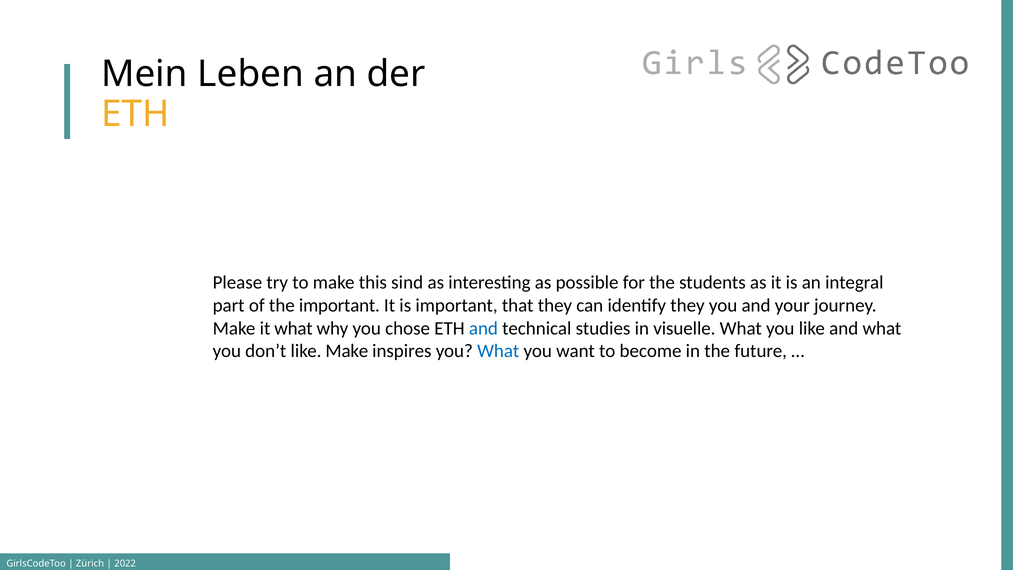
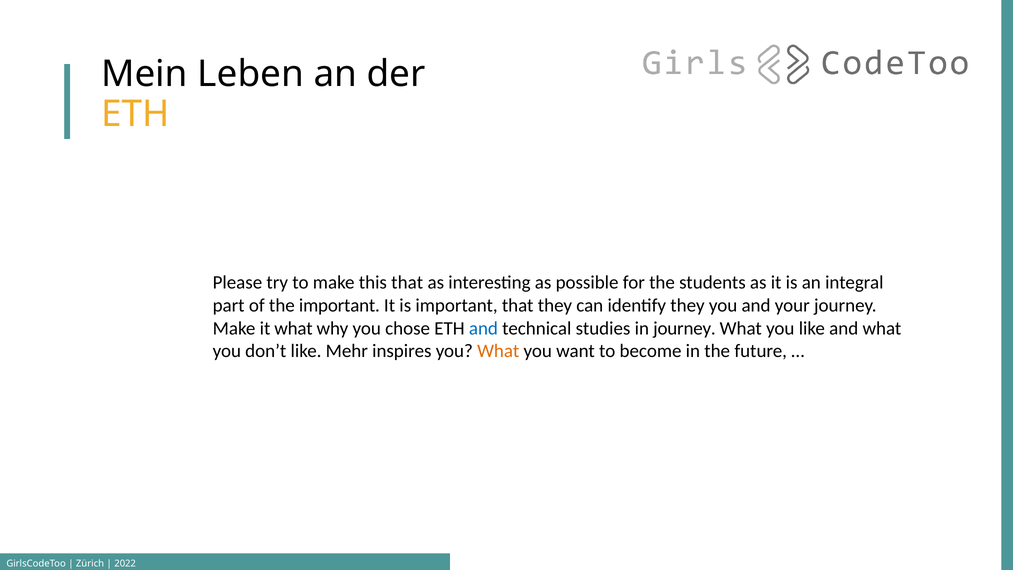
this sind: sind -> that
in visuelle: visuelle -> journey
like Make: Make -> Mehr
What at (498, 351) colour: blue -> orange
